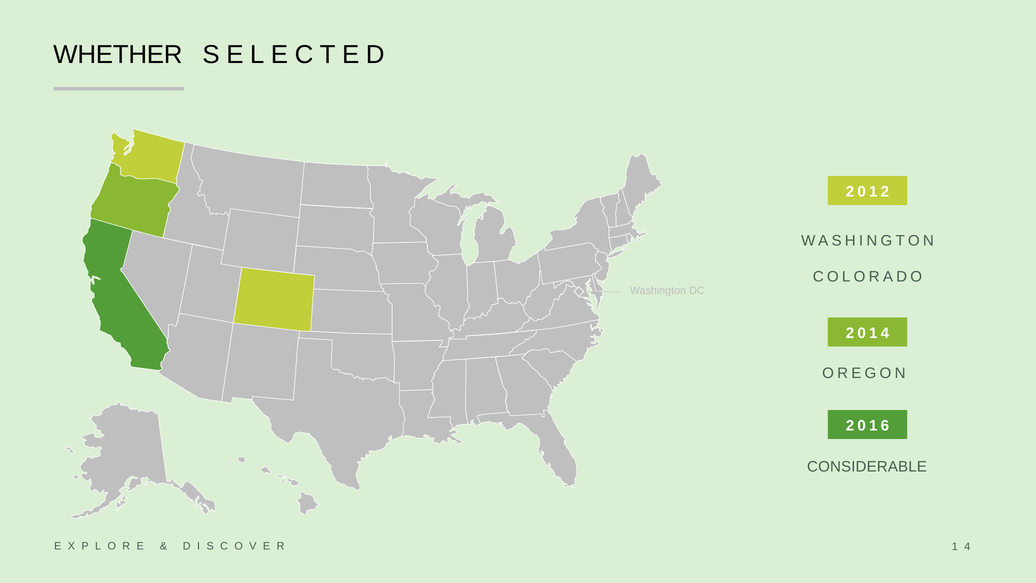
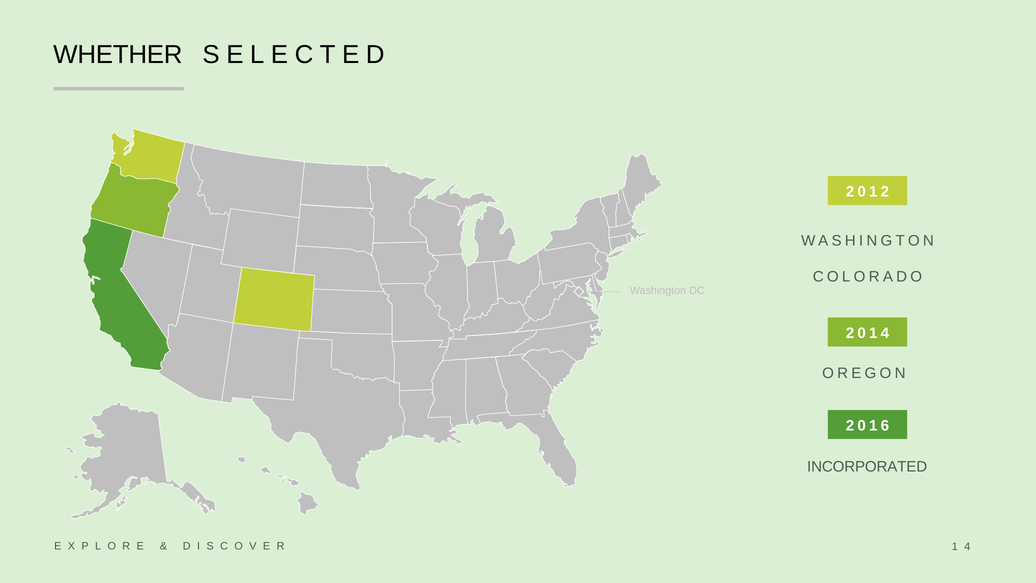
CONSIDERABLE: CONSIDERABLE -> INCORPORATED
